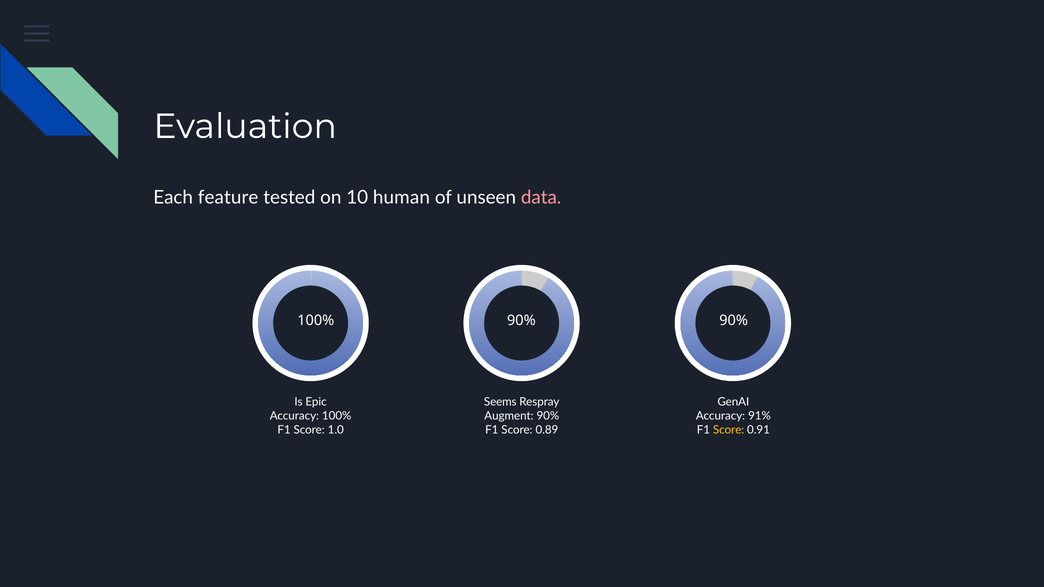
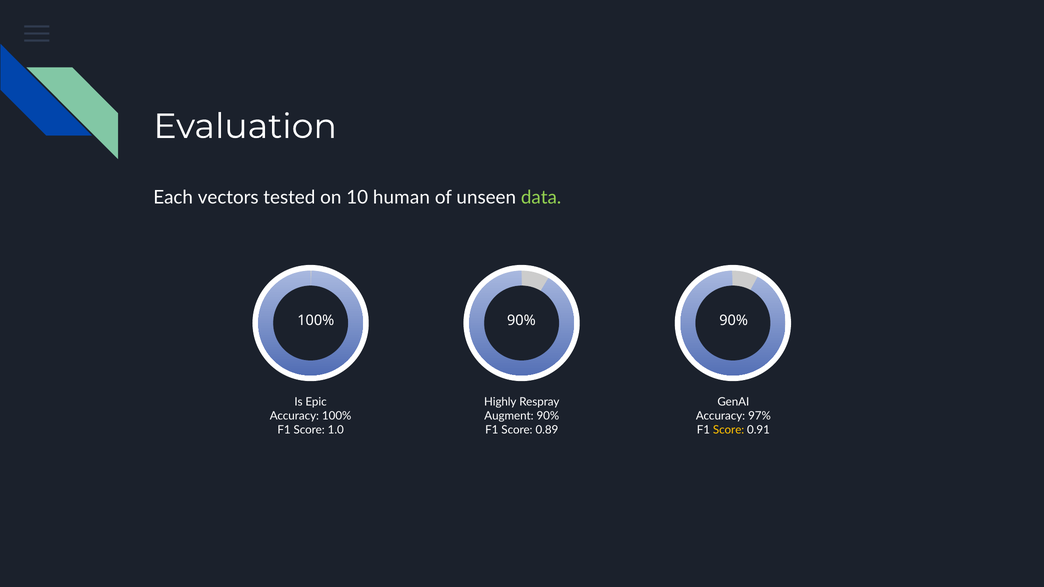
feature: feature -> vectors
data colour: pink -> light green
Seems: Seems -> Highly
91%: 91% -> 97%
